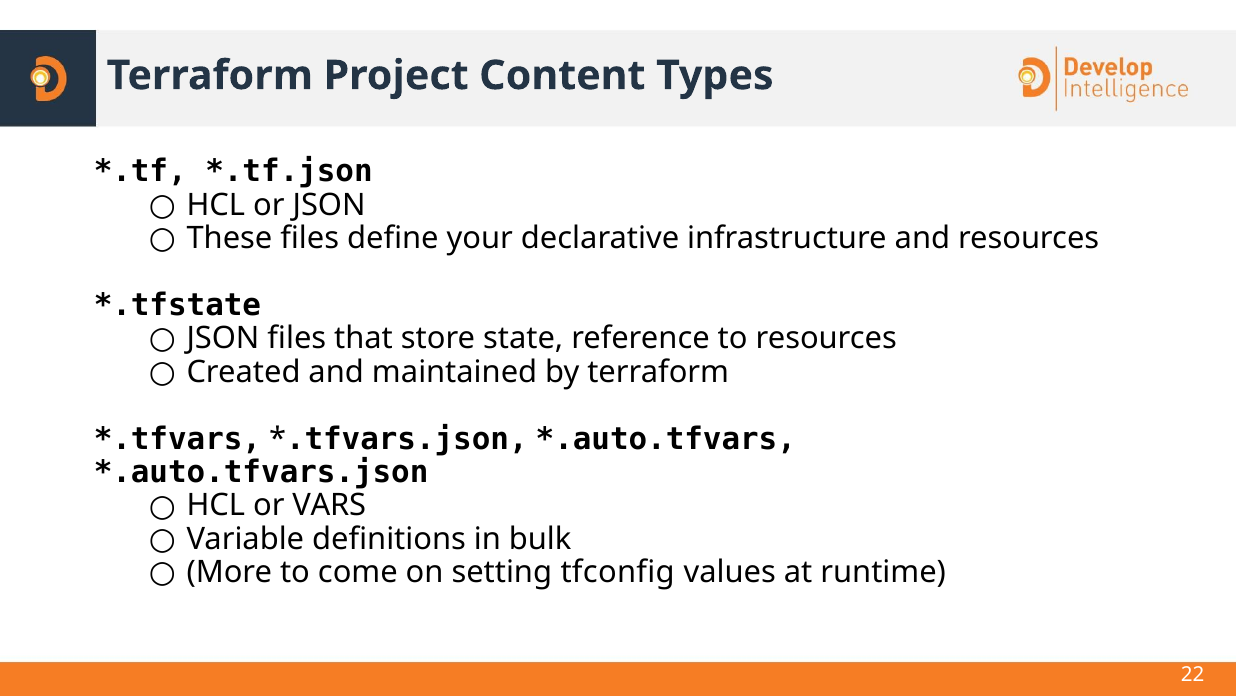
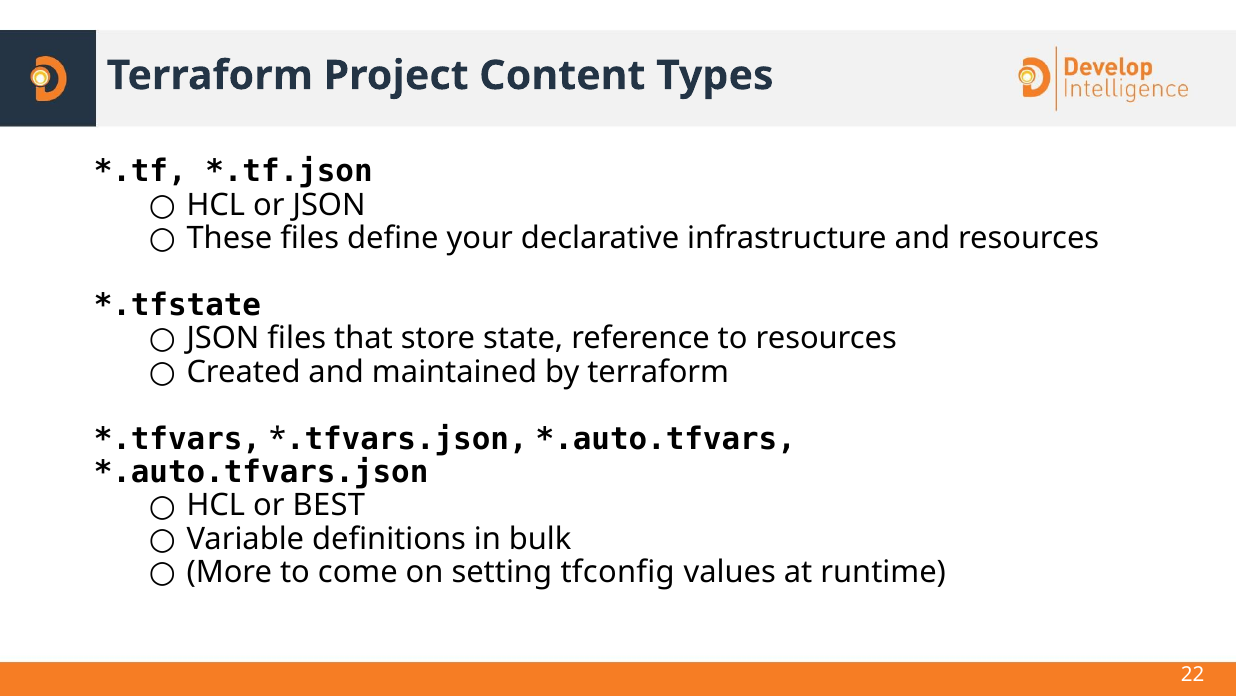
VARS: VARS -> BEST
